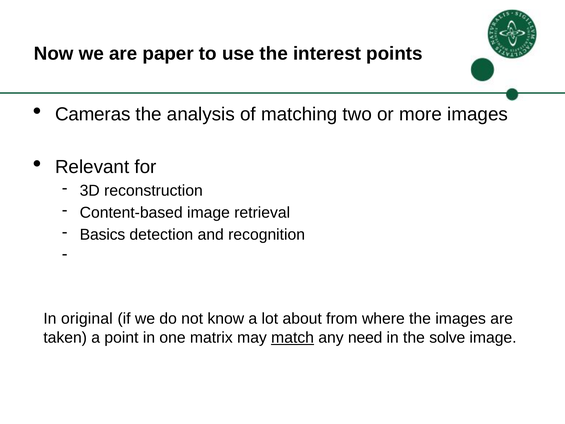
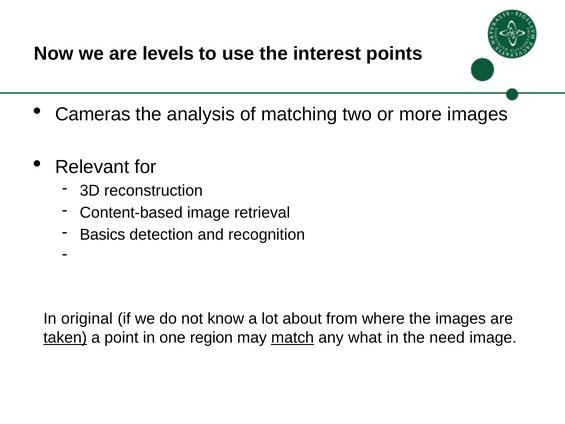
paper: paper -> levels
taken underline: none -> present
matrix: matrix -> region
need: need -> what
solve: solve -> need
